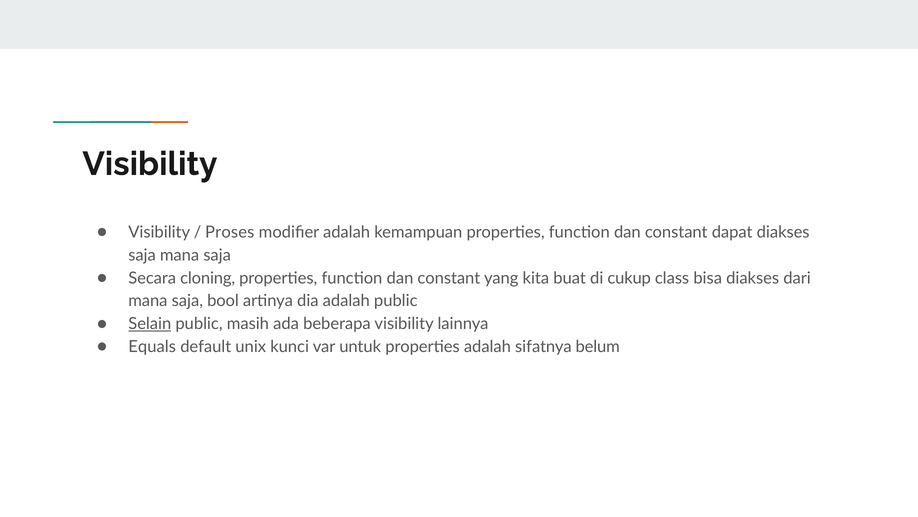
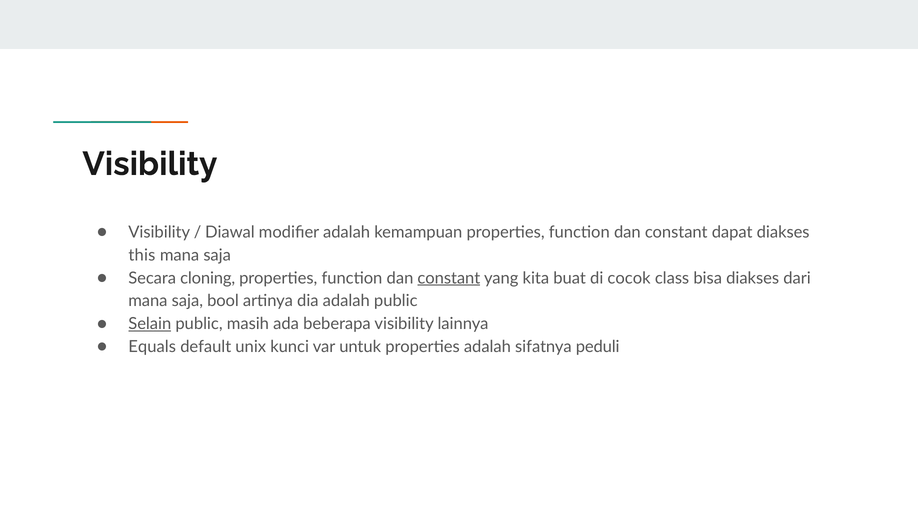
Proses: Proses -> Diawal
saja at (142, 255): saja -> this
constant at (449, 278) underline: none -> present
cukup: cukup -> cocok
belum: belum -> peduli
